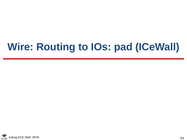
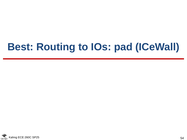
Wire: Wire -> Best
